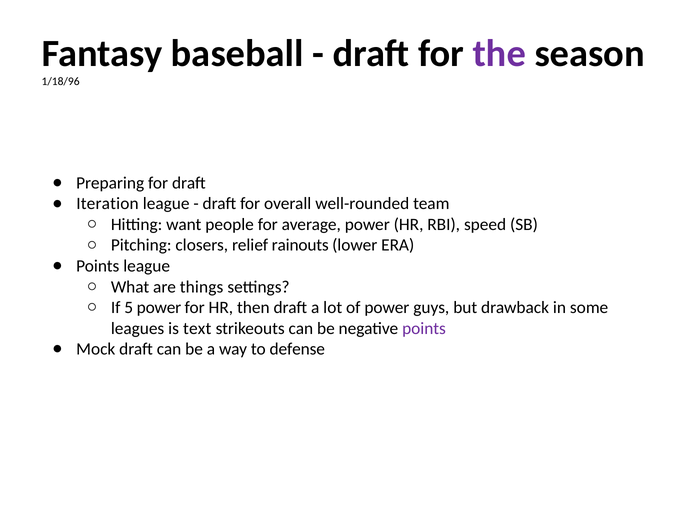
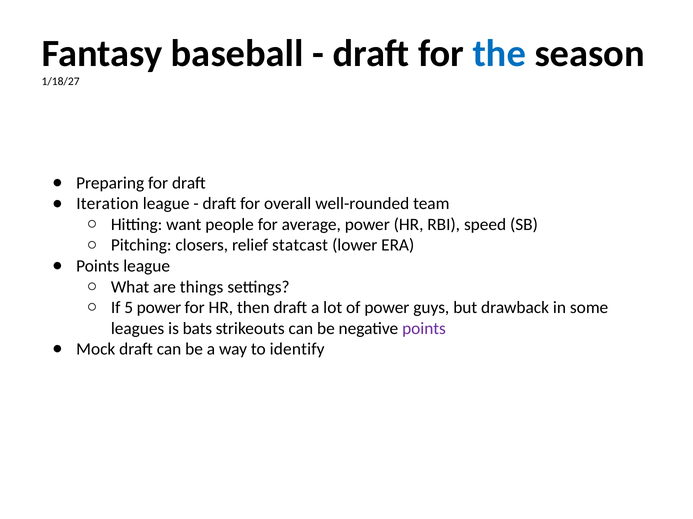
the colour: purple -> blue
1/18/96: 1/18/96 -> 1/18/27
rainouts: rainouts -> statcast
text: text -> bats
defense: defense -> identify
